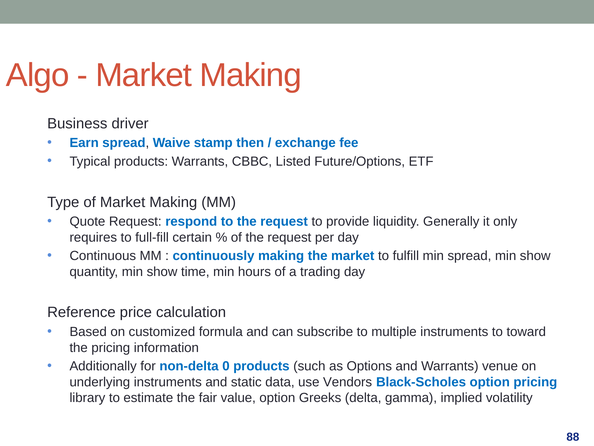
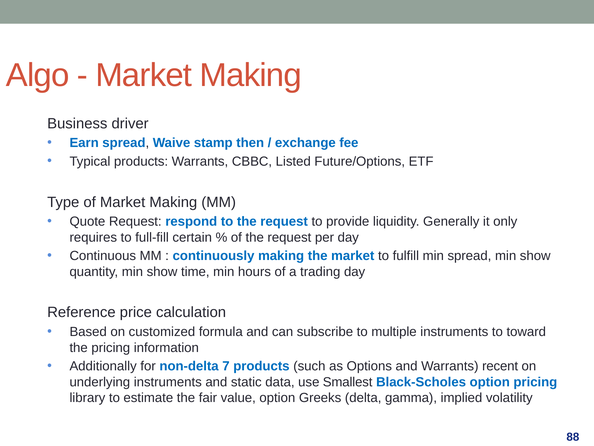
0: 0 -> 7
venue: venue -> recent
Vendors: Vendors -> Smallest
